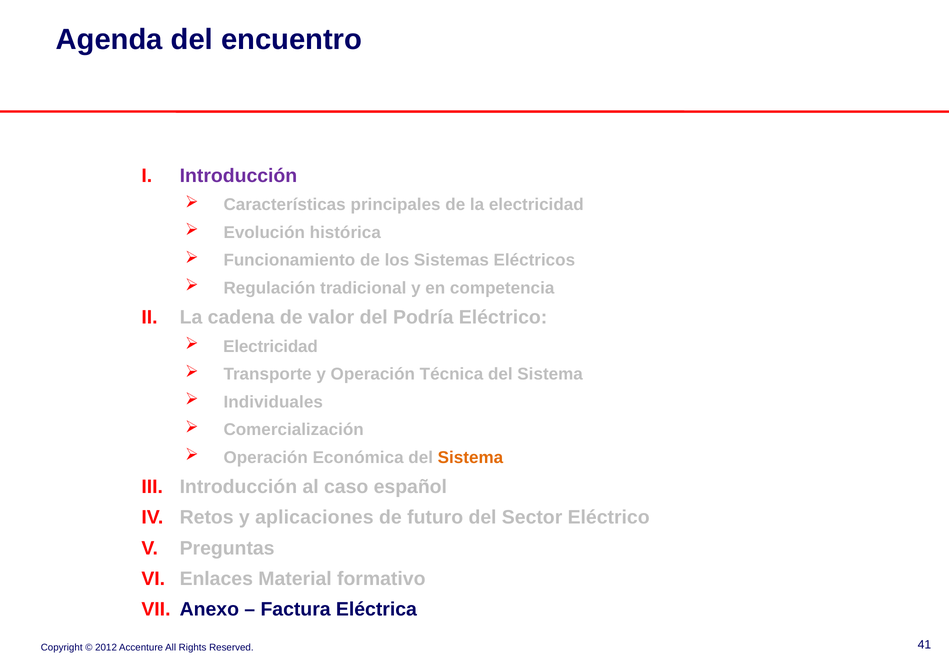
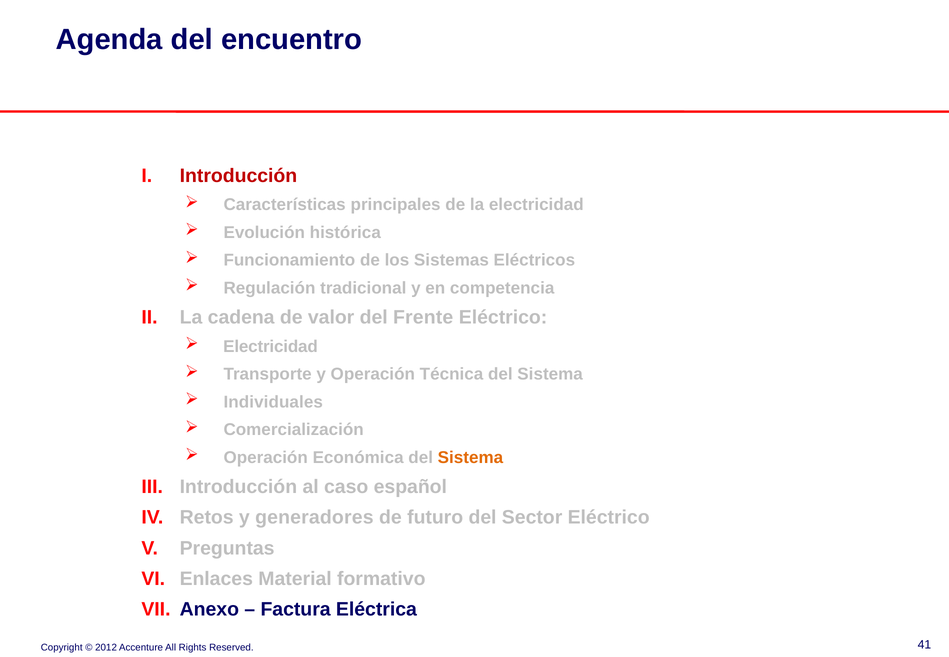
Introducción at (238, 176) colour: purple -> red
Podría: Podría -> Frente
aplicaciones: aplicaciones -> generadores
